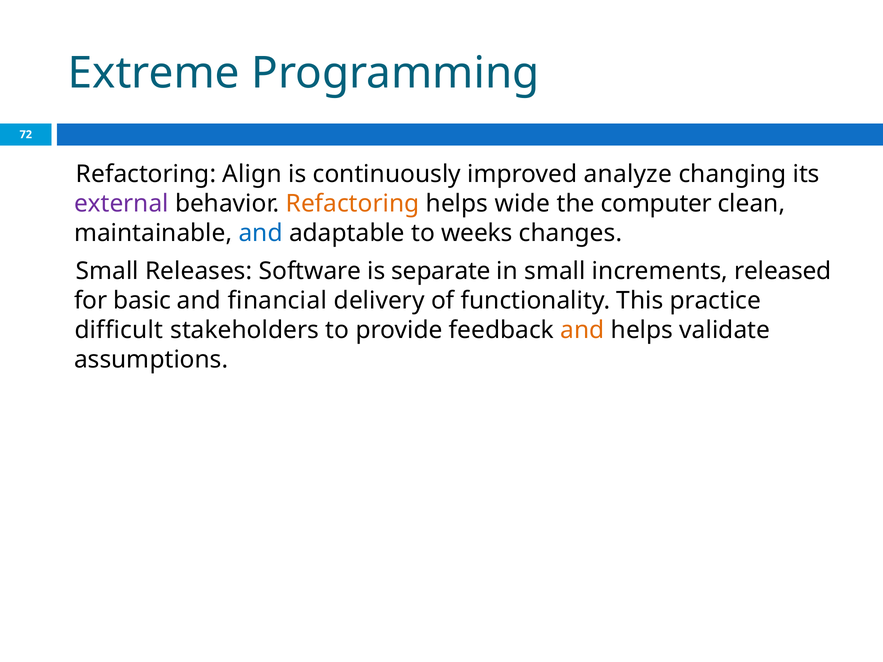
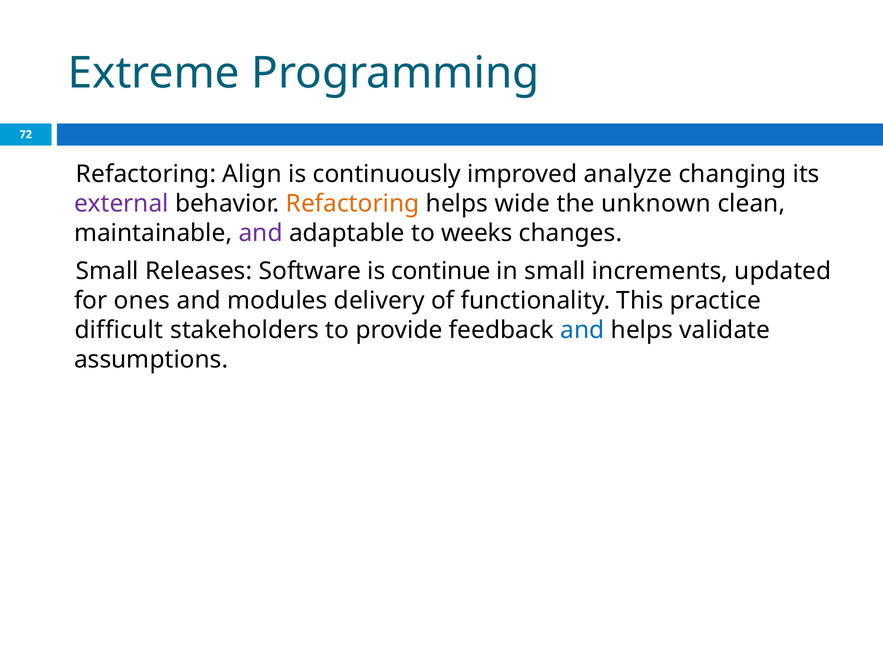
computer: computer -> unknown
and at (261, 233) colour: blue -> purple
separate: separate -> continue
released: released -> updated
basic: basic -> ones
financial: financial -> modules
and at (582, 330) colour: orange -> blue
